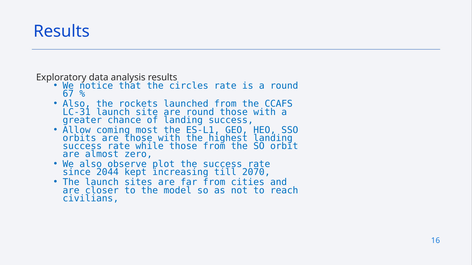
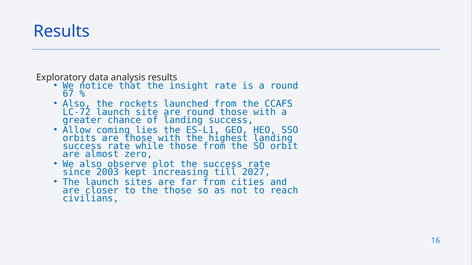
circles: circles -> insight
LC-31: LC-31 -> LC-72
most: most -> lies
2044: 2044 -> 2003
2070: 2070 -> 2027
the model: model -> those
